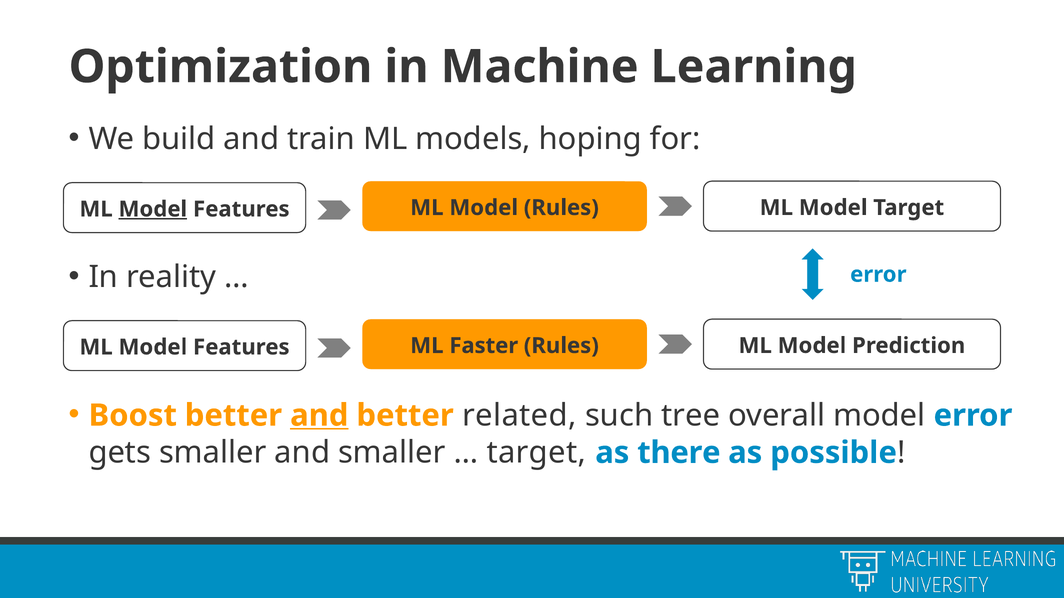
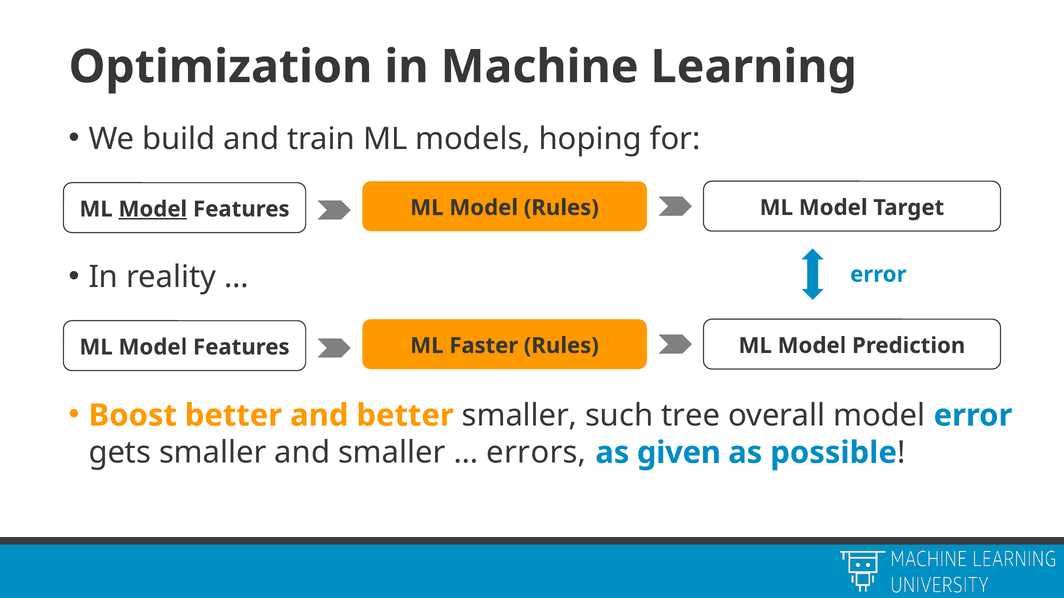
and at (319, 416) underline: present -> none
better related: related -> smaller
target at (536, 453): target -> errors
there: there -> given
